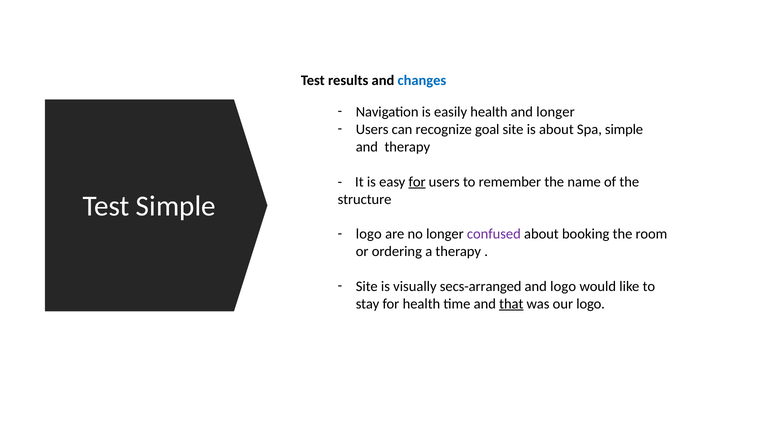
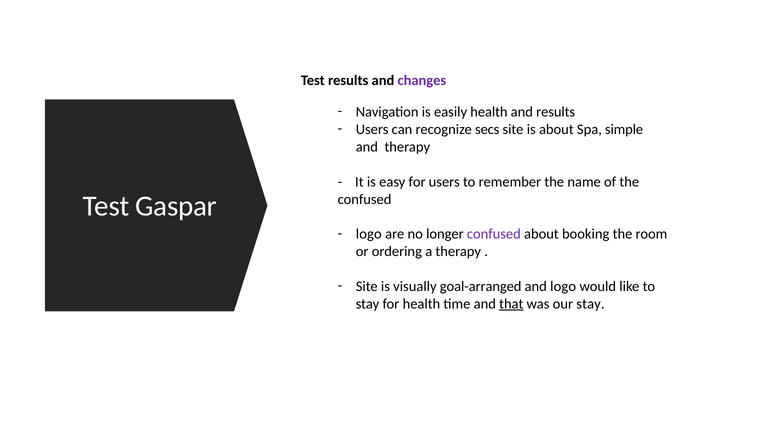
changes colour: blue -> purple
and longer: longer -> results
goal: goal -> secs
for at (417, 182) underline: present -> none
structure at (365, 199): structure -> confused
Test Simple: Simple -> Gaspar
secs-arranged: secs-arranged -> goal-arranged
our logo: logo -> stay
